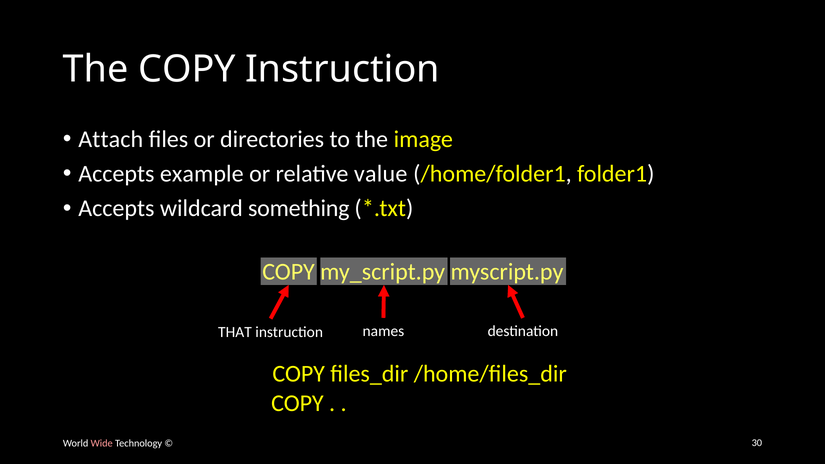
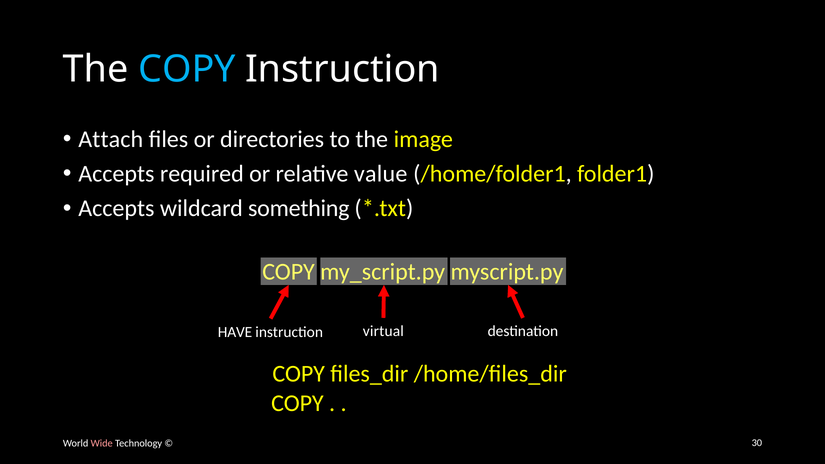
COPY at (187, 69) colour: white -> light blue
example: example -> required
names: names -> virtual
THAT: THAT -> HAVE
